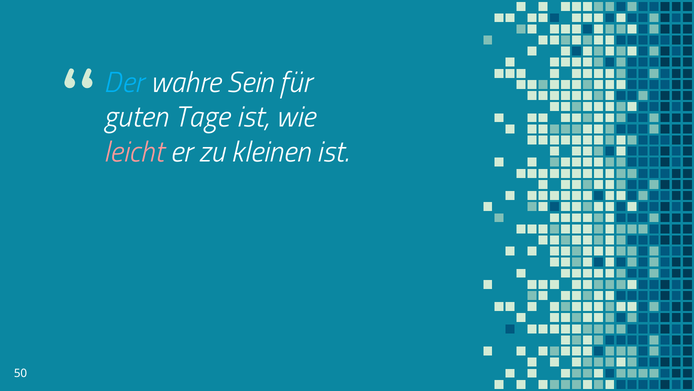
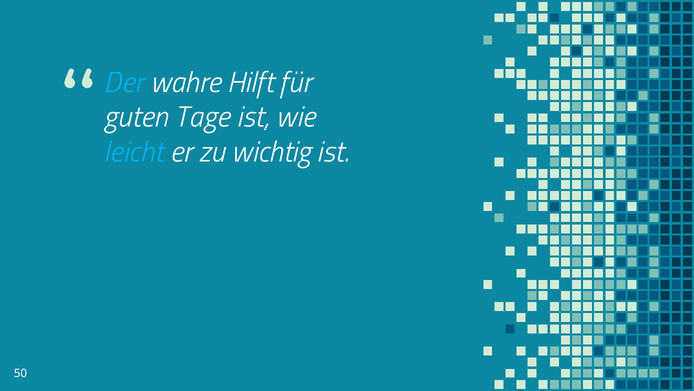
Sein: Sein -> Hilft
leicht colour: pink -> light blue
kleinen: kleinen -> wichtig
